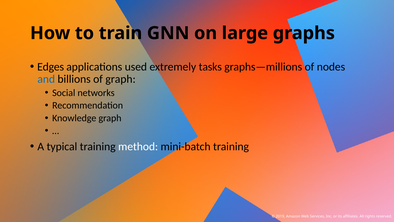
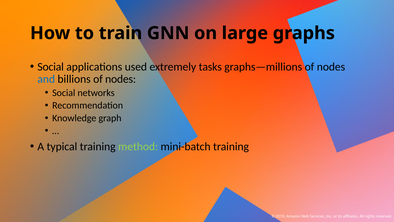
Edges at (51, 67): Edges -> Social
billions of graph: graph -> nodes
method colour: white -> light green
